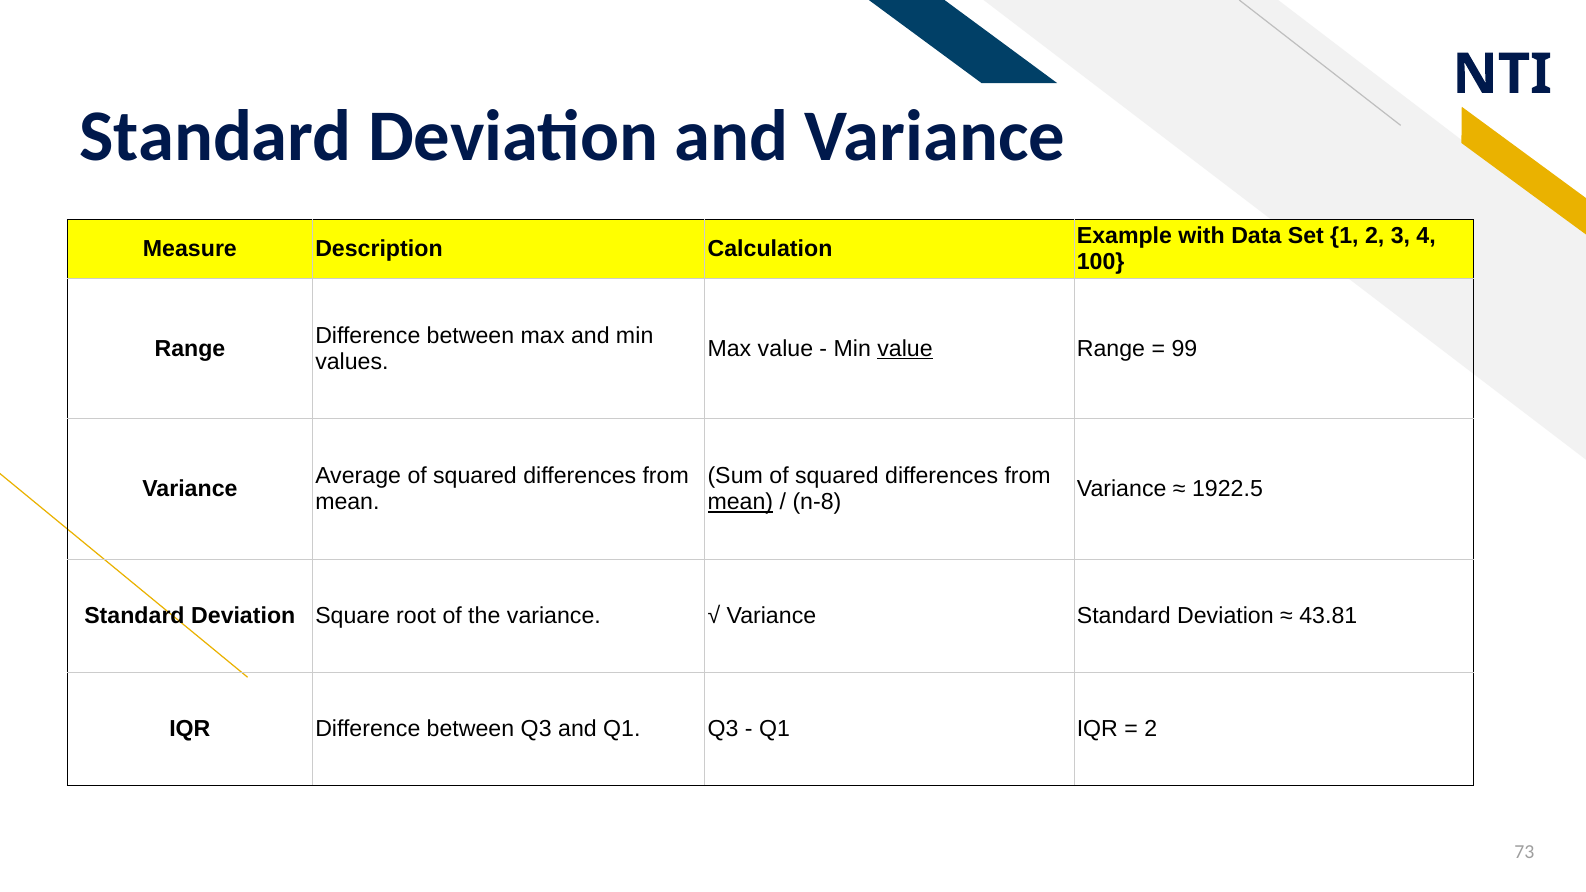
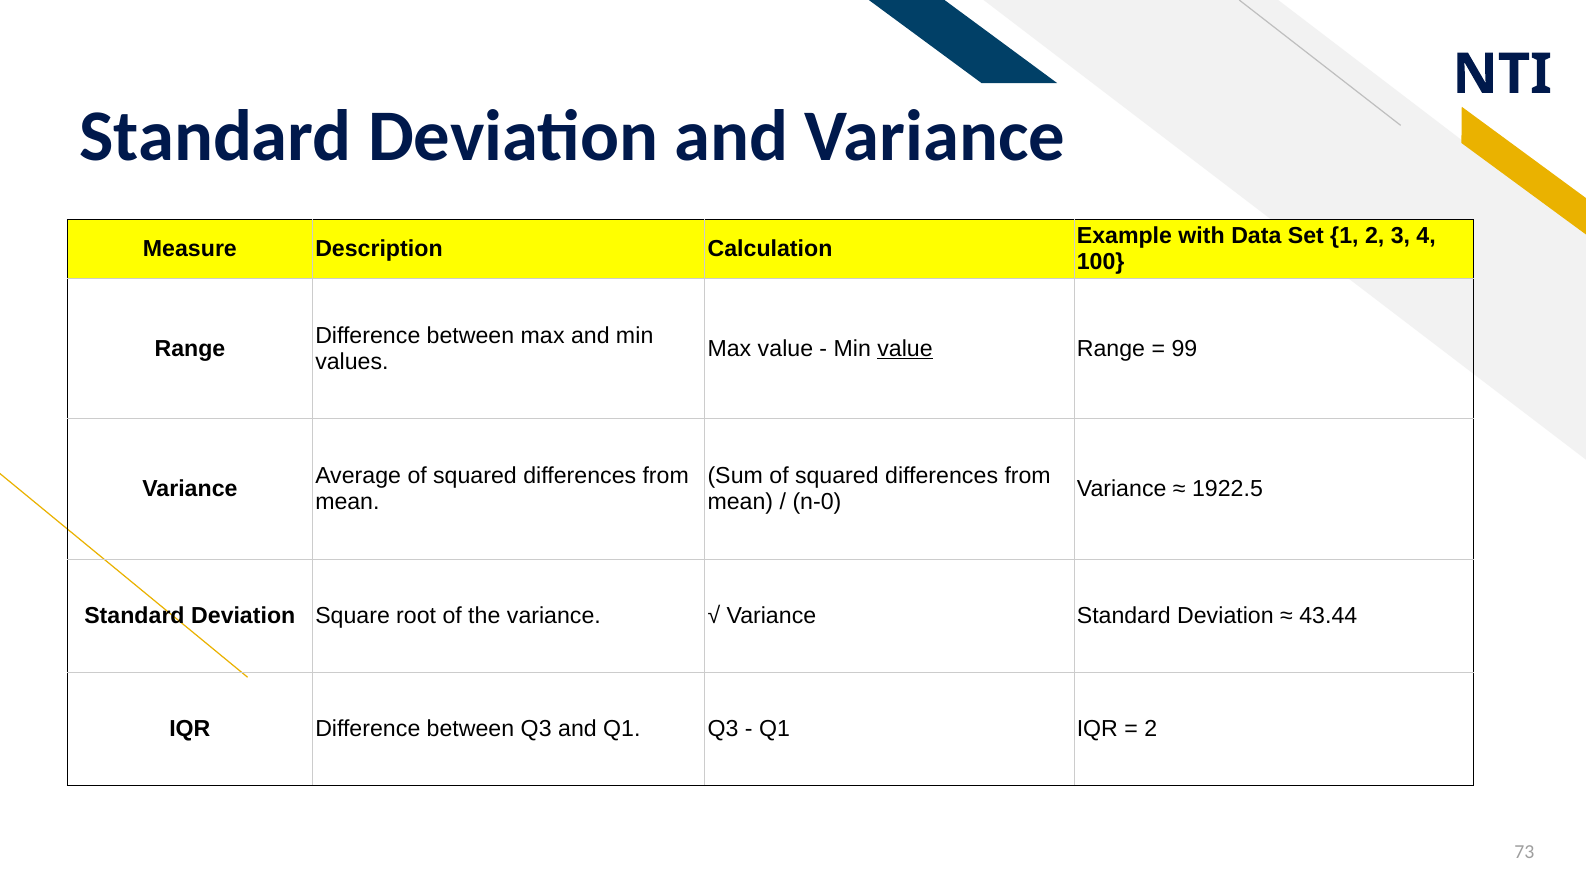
mean at (740, 502) underline: present -> none
n-8: n-8 -> n-0
43.81: 43.81 -> 43.44
